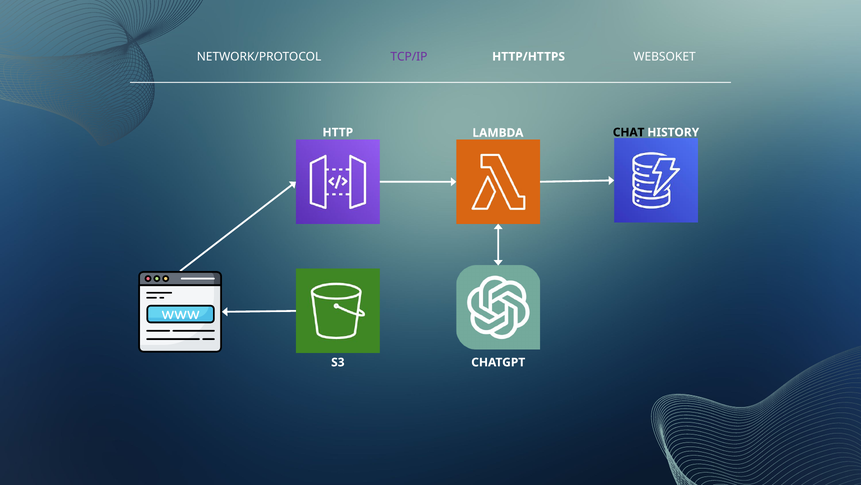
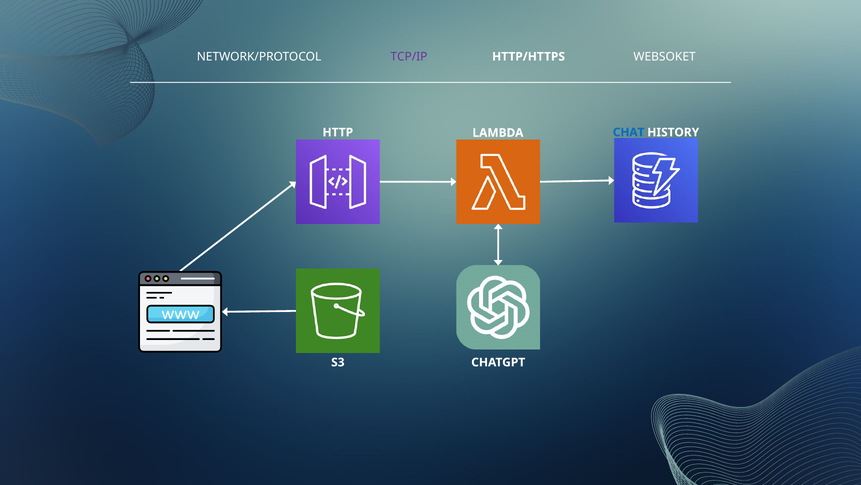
CHAT colour: black -> blue
